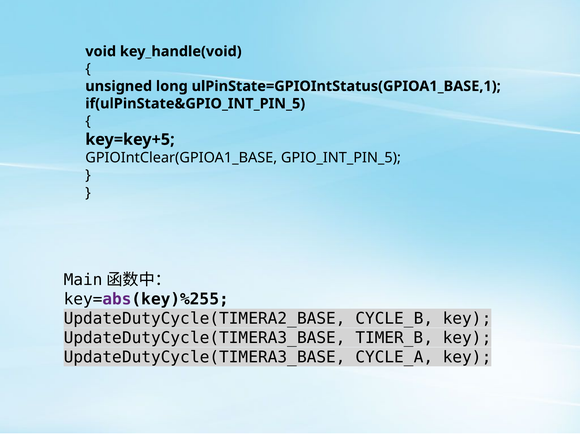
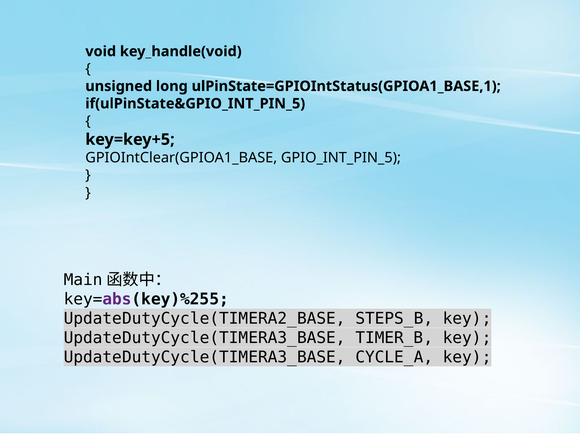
CYCLE_B: CYCLE_B -> STEPS_B
